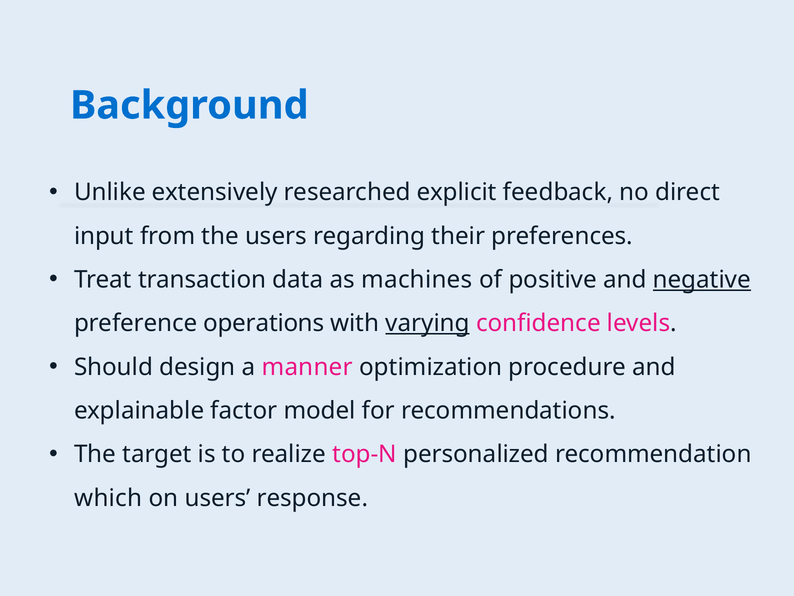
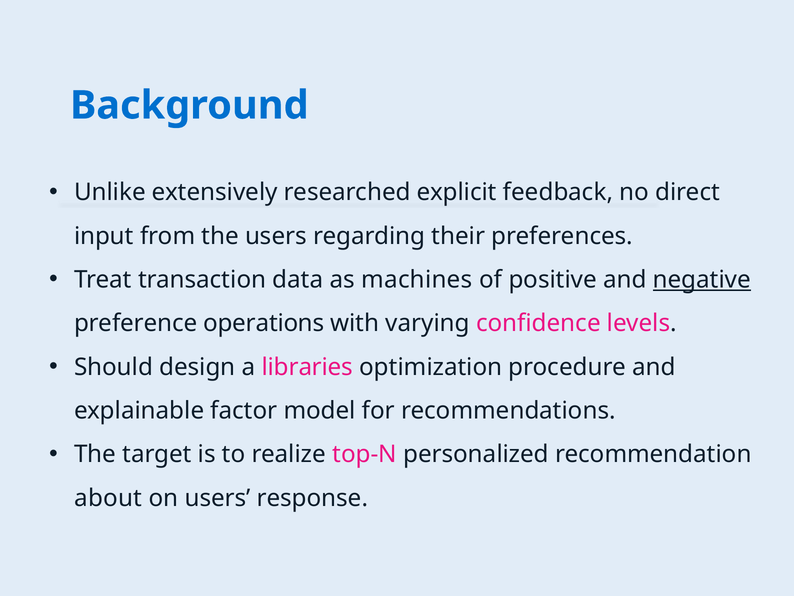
varying underline: present -> none
manner: manner -> libraries
which: which -> about
